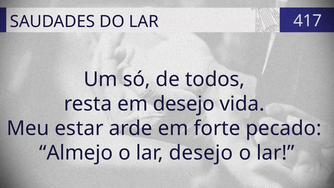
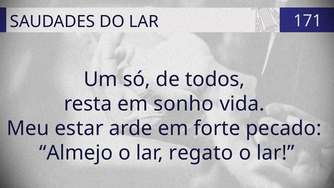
417: 417 -> 171
em desejo: desejo -> sonho
lar desejo: desejo -> regato
